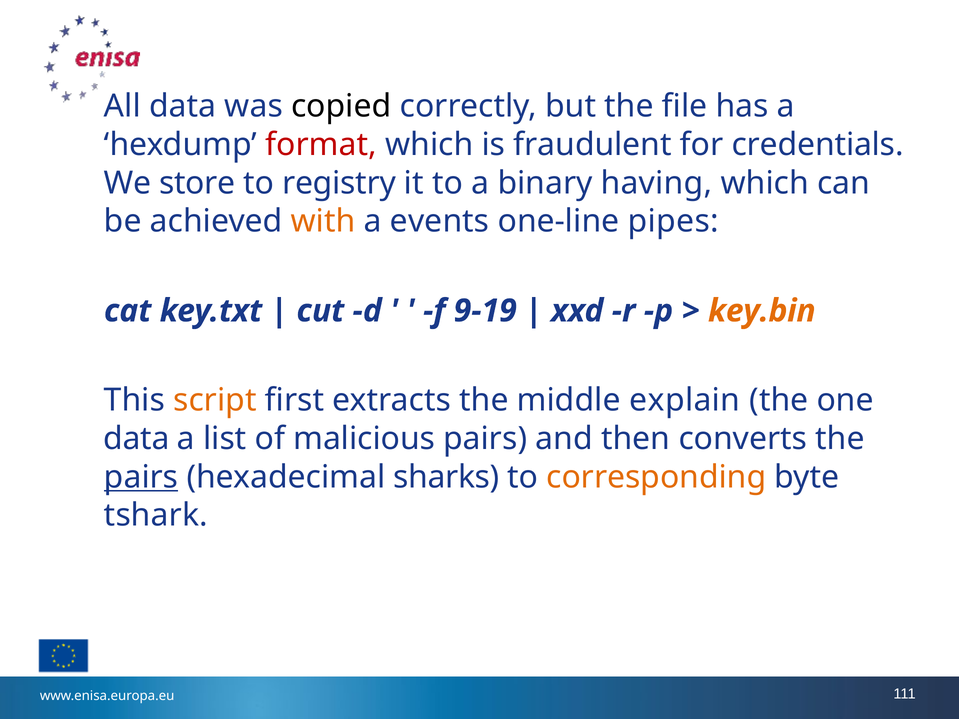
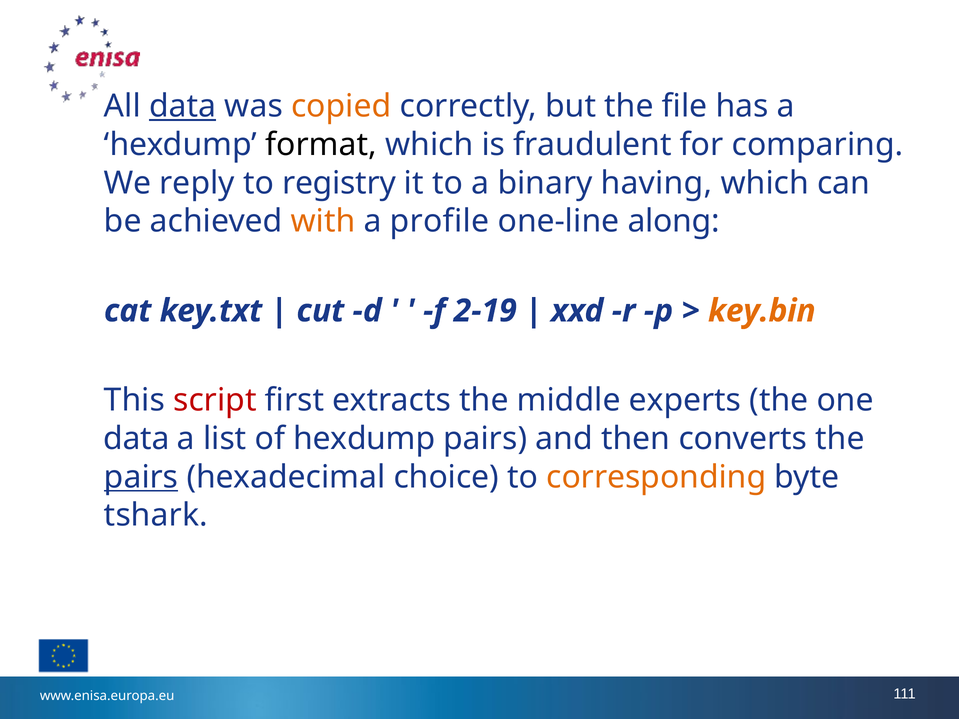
data at (183, 106) underline: none -> present
copied colour: black -> orange
format colour: red -> black
credentials: credentials -> comparing
store: store -> reply
events: events -> profile
pipes: pipes -> along
9-19: 9-19 -> 2-19
script colour: orange -> red
explain: explain -> experts
of malicious: malicious -> hexdump
sharks: sharks -> choice
